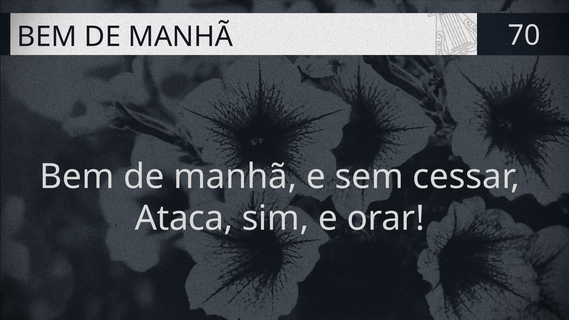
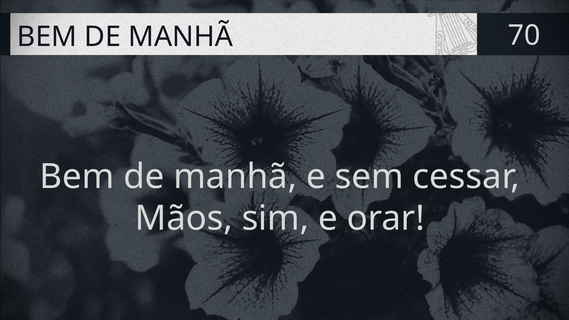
Ataca: Ataca -> Mãos
